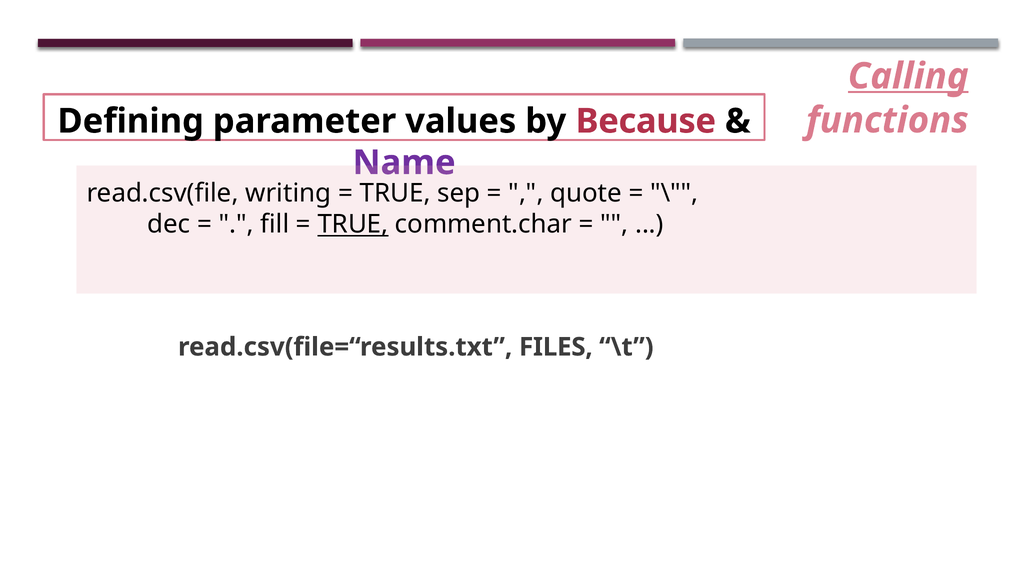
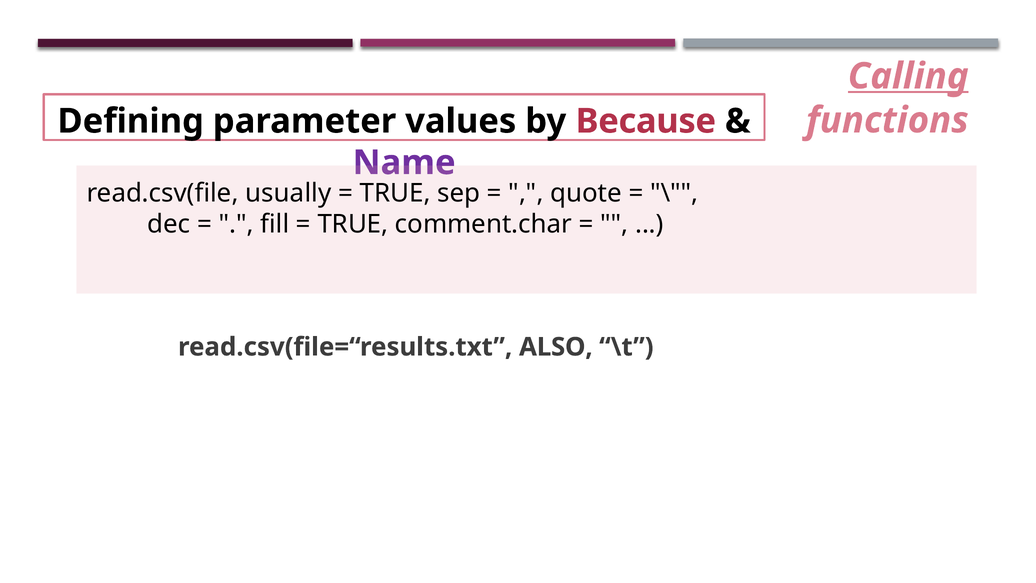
writing: writing -> usually
TRUE at (353, 224) underline: present -> none
FILES: FILES -> ALSO
